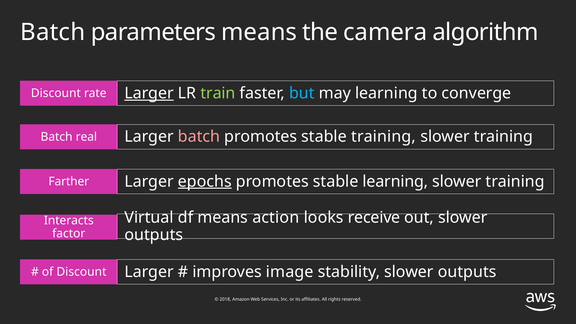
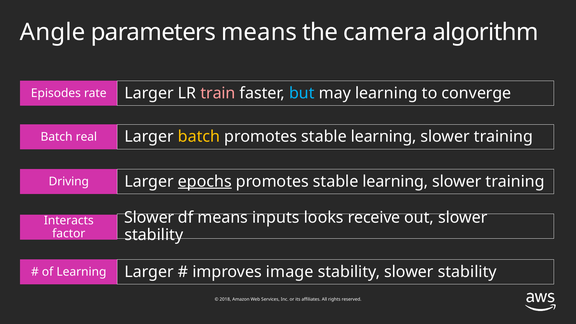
Batch at (53, 32): Batch -> Angle
Discount at (56, 93): Discount -> Episodes
Larger at (149, 93) underline: present -> none
train colour: light green -> pink
batch at (199, 137) colour: pink -> yellow
training at (384, 137): training -> learning
Farther: Farther -> Driving
Virtual at (149, 217): Virtual -> Slower
action: action -> inputs
outputs at (154, 235): outputs -> stability
of Discount: Discount -> Learning
stability slower outputs: outputs -> stability
